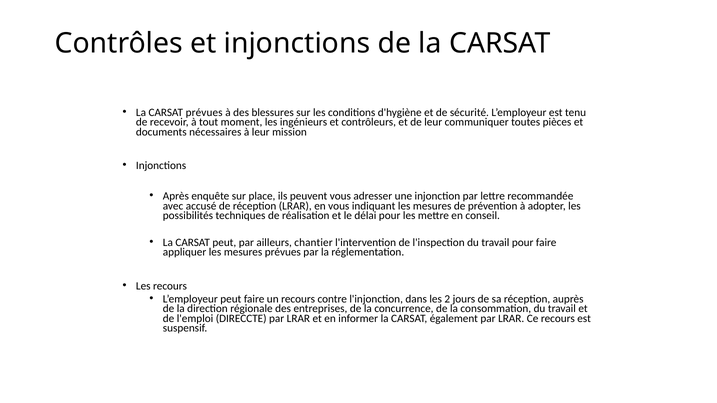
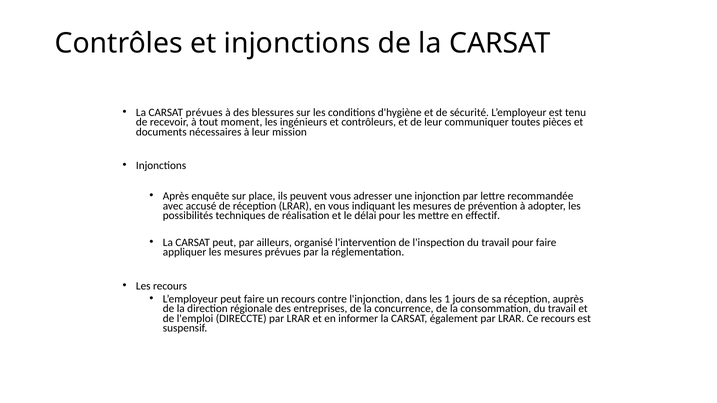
conseil: conseil -> effectif
chantier: chantier -> organisé
2: 2 -> 1
